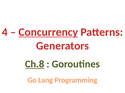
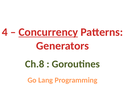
Ch.8 underline: present -> none
